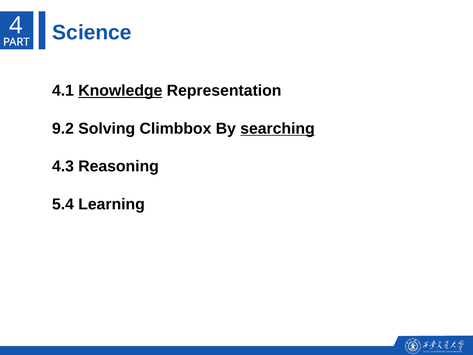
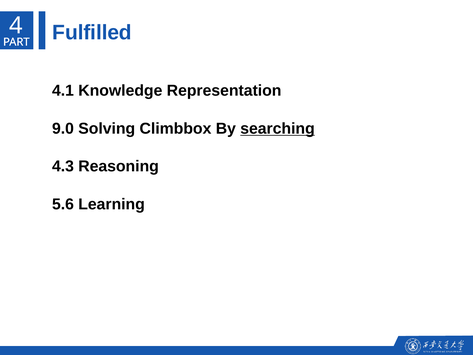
Science: Science -> Fulfilled
Knowledge underline: present -> none
9.2: 9.2 -> 9.0
5.4: 5.4 -> 5.6
